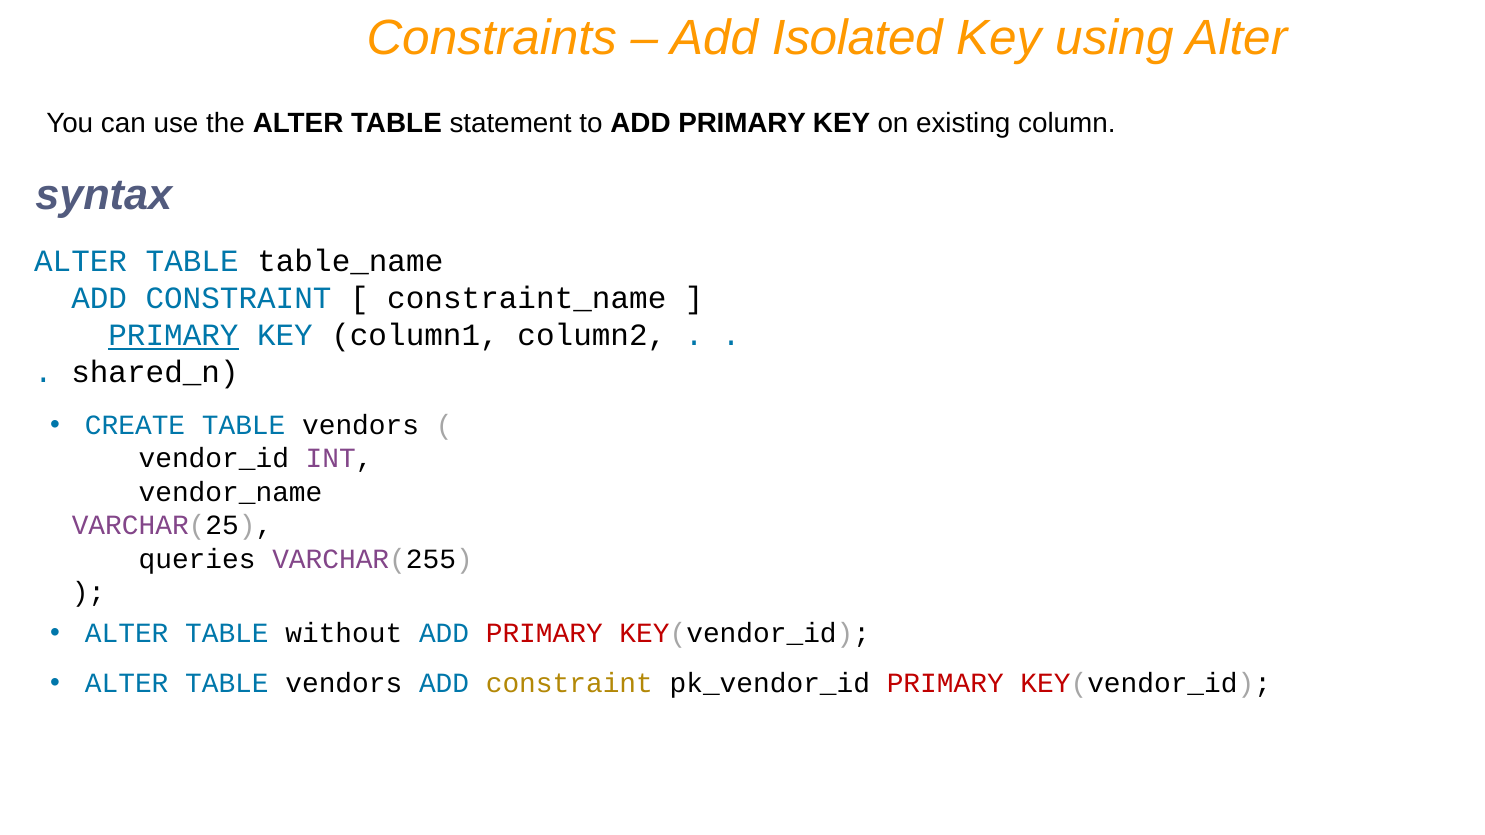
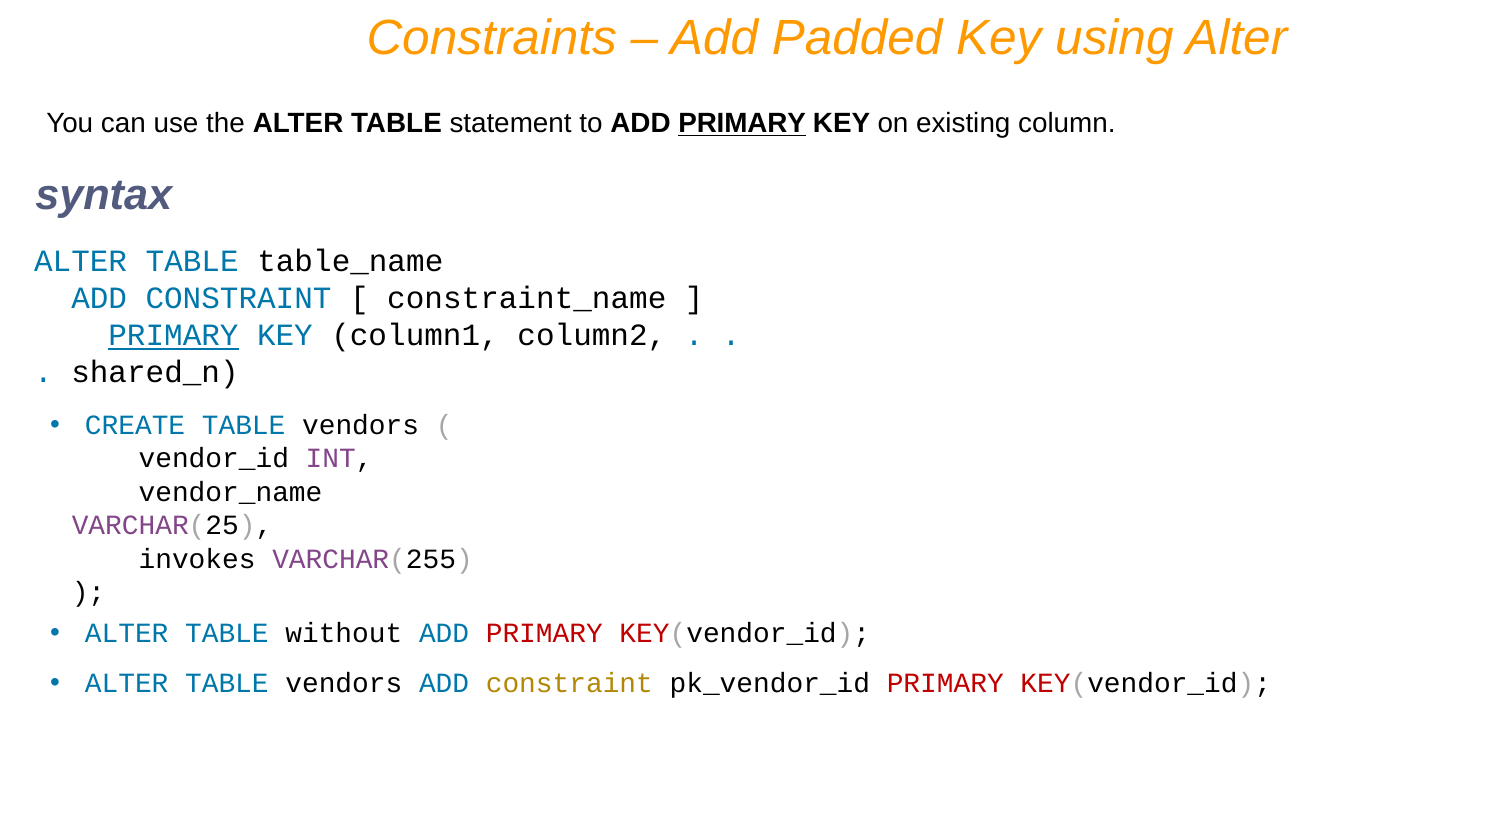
Isolated: Isolated -> Padded
PRIMARY at (742, 124) underline: none -> present
queries: queries -> invokes
